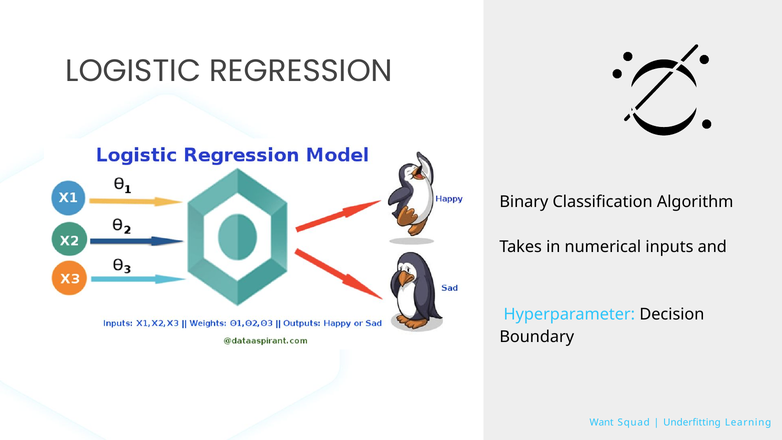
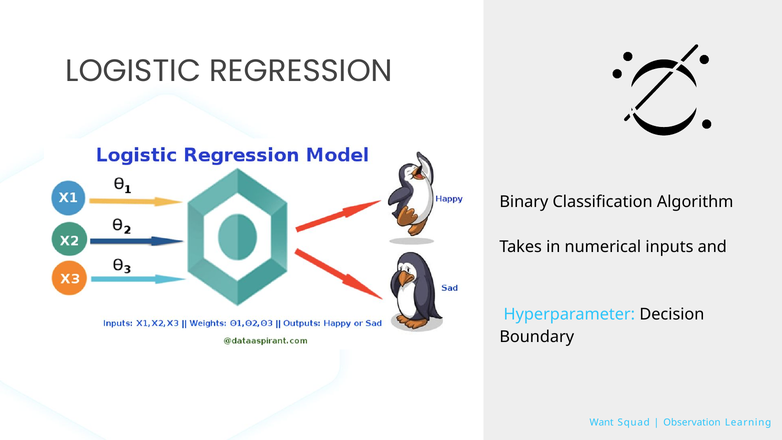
Underfitting: Underfitting -> Observation
